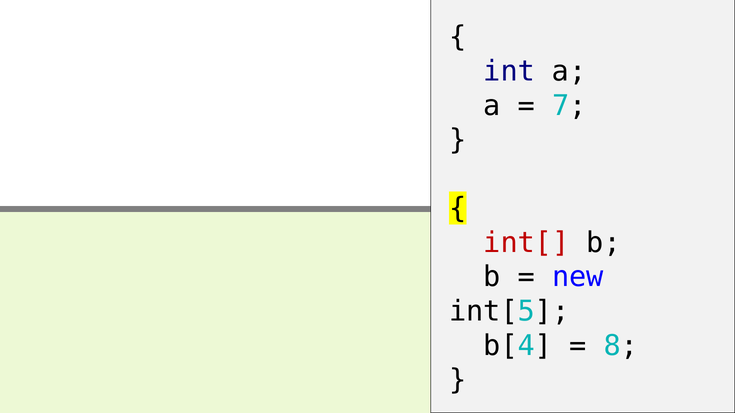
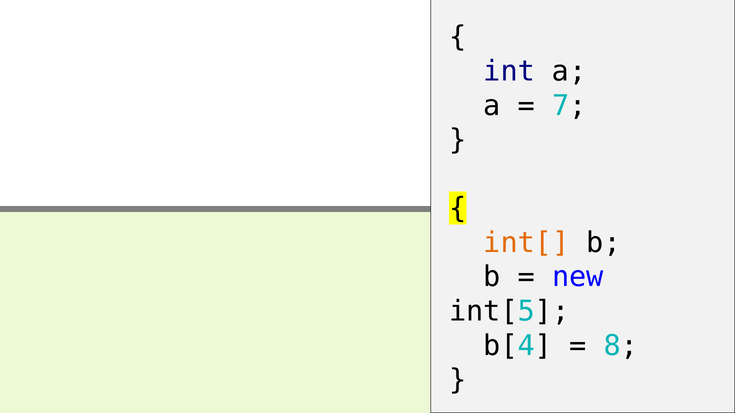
int[ colour: red -> orange
